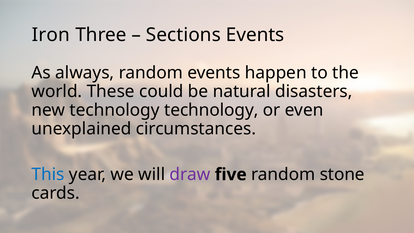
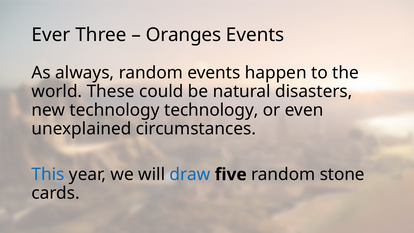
Iron: Iron -> Ever
Sections: Sections -> Oranges
draw colour: purple -> blue
